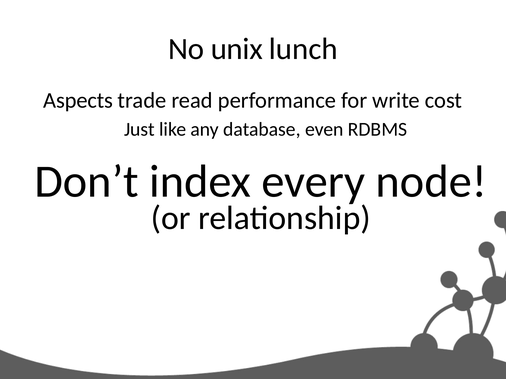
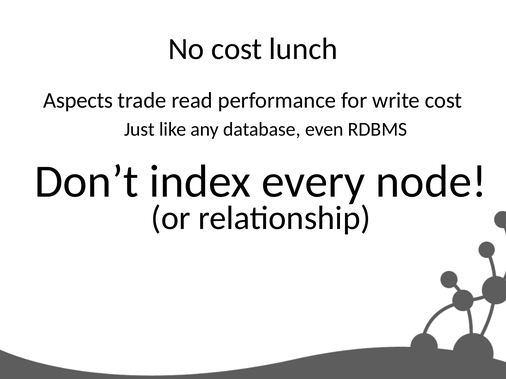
No unix: unix -> cost
